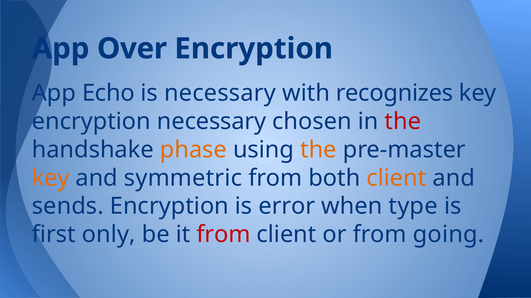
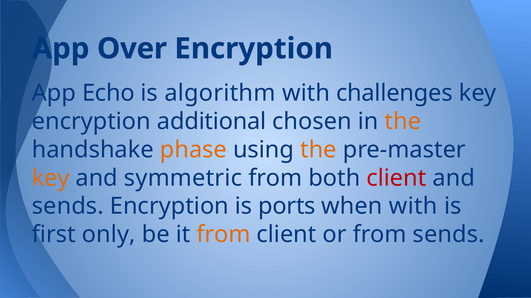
is necessary: necessary -> algorithm
recognizes: recognizes -> challenges
encryption necessary: necessary -> additional
the at (403, 122) colour: red -> orange
client at (396, 178) colour: orange -> red
error: error -> ports
when type: type -> with
from at (224, 235) colour: red -> orange
from going: going -> sends
